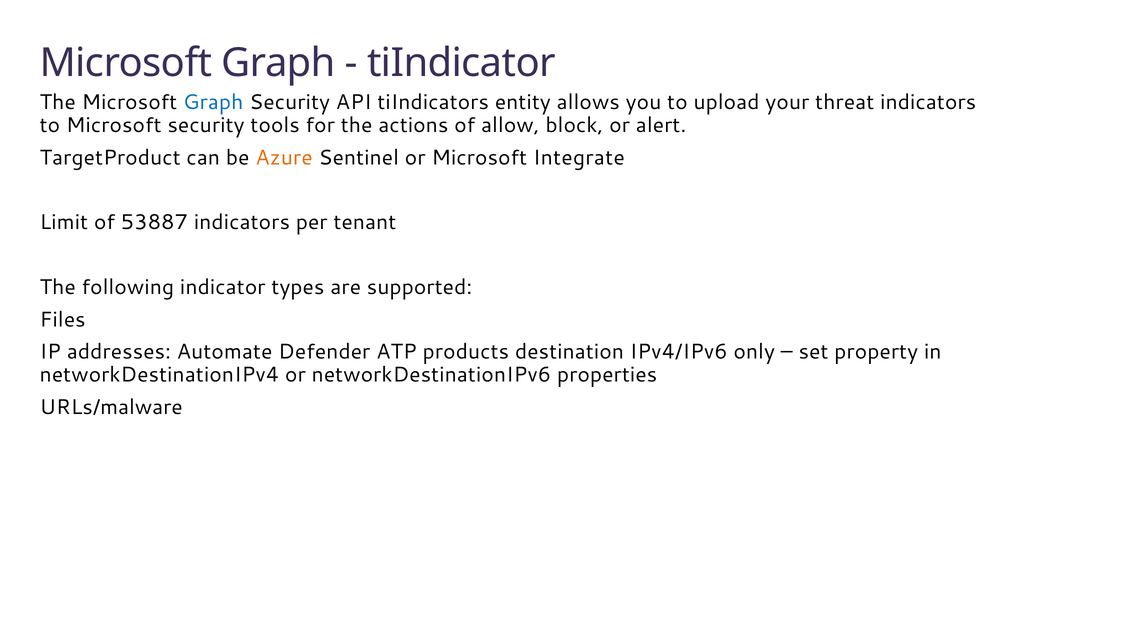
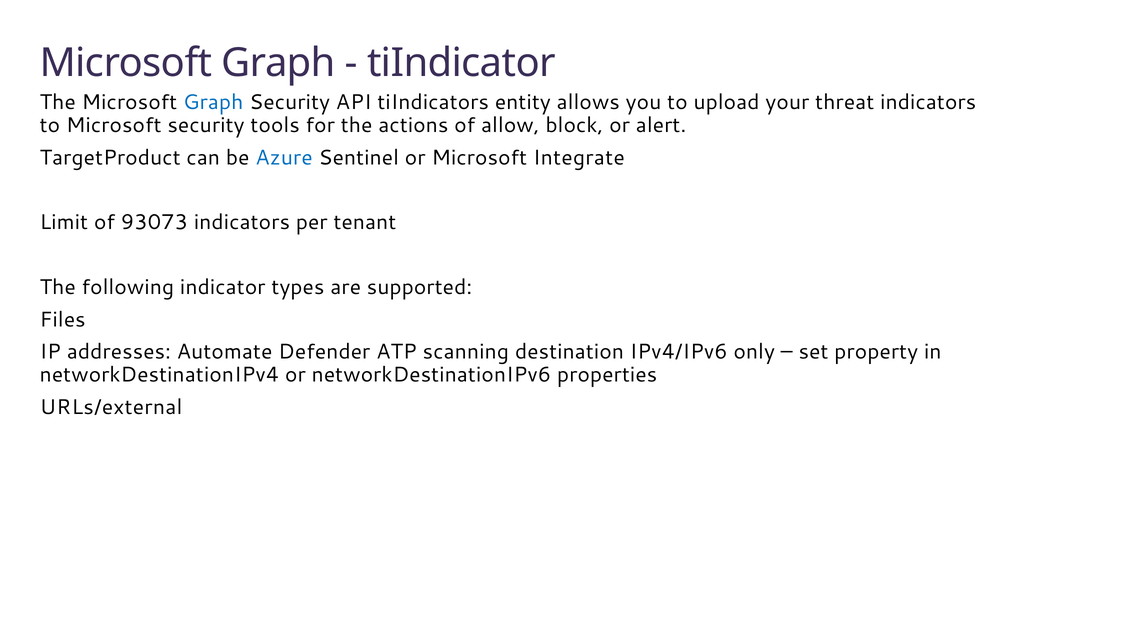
Azure colour: orange -> blue
53887: 53887 -> 93073
products: products -> scanning
URLs/malware: URLs/malware -> URLs/external
